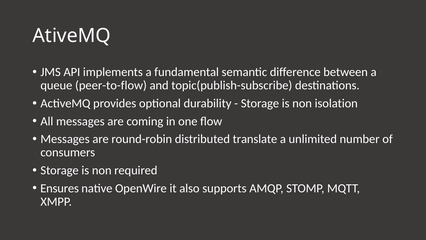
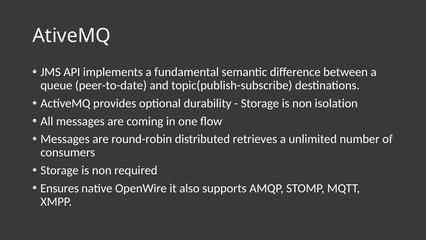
peer-to-flow: peer-to-flow -> peer-to-date
translate: translate -> retrieves
